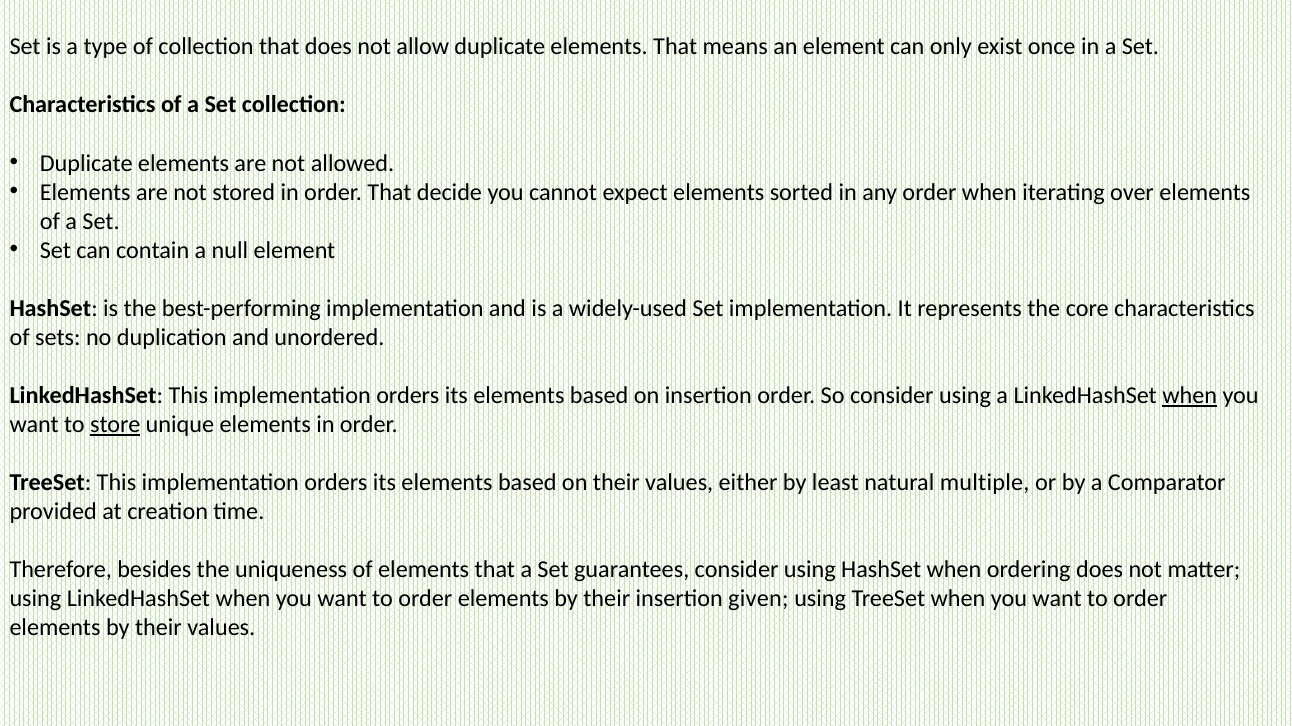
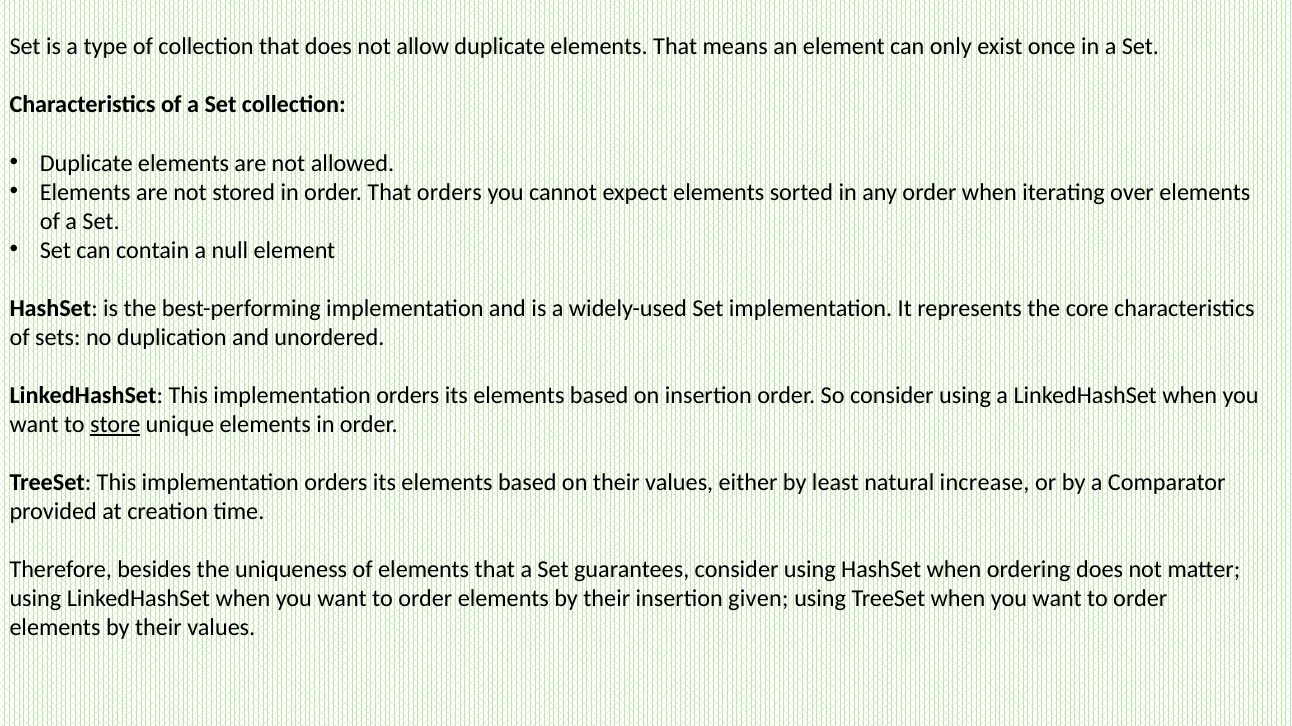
That decide: decide -> orders
when at (1190, 396) underline: present -> none
multiple: multiple -> increase
